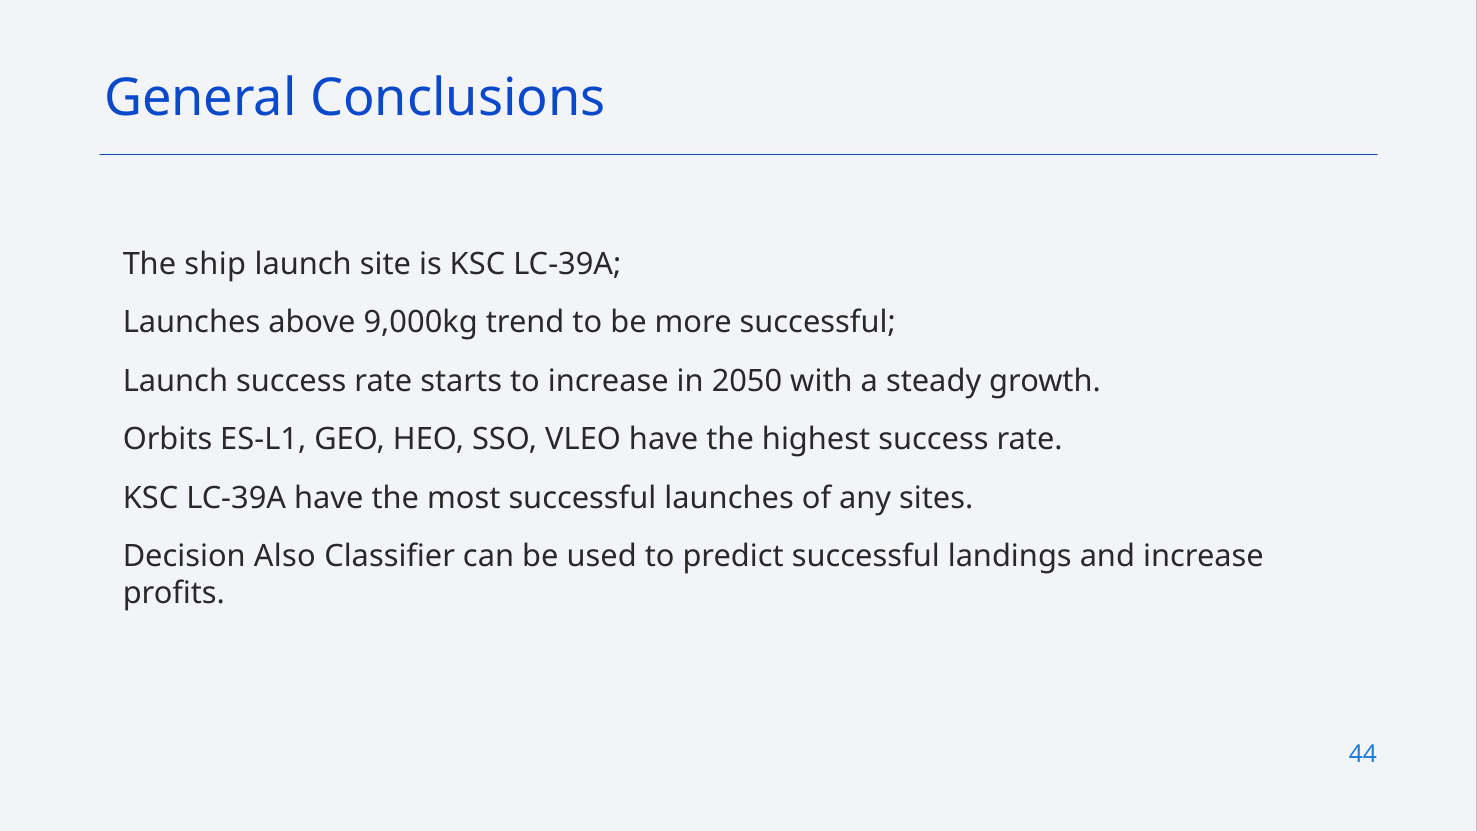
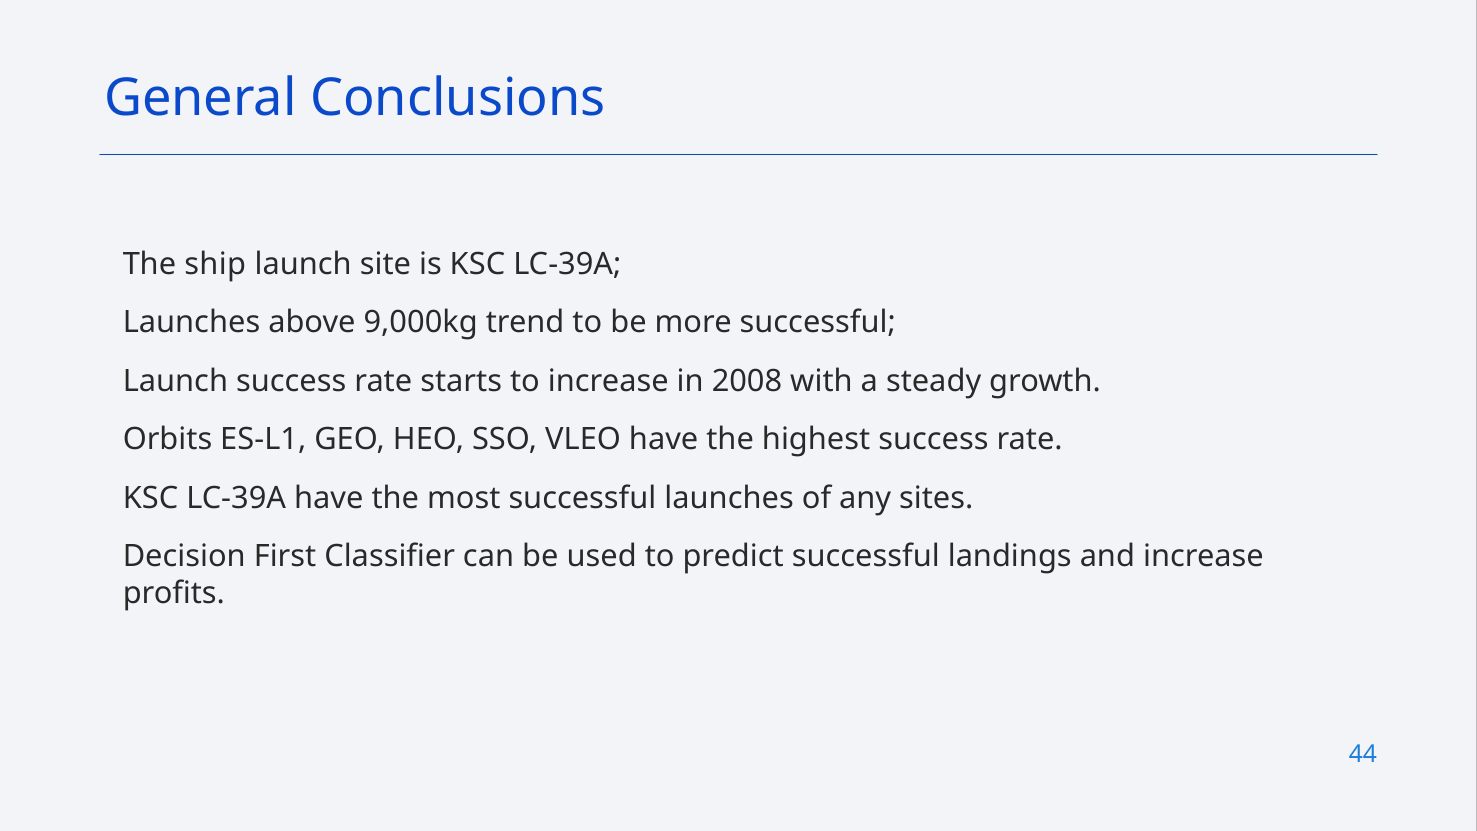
2050: 2050 -> 2008
Also: Also -> First
